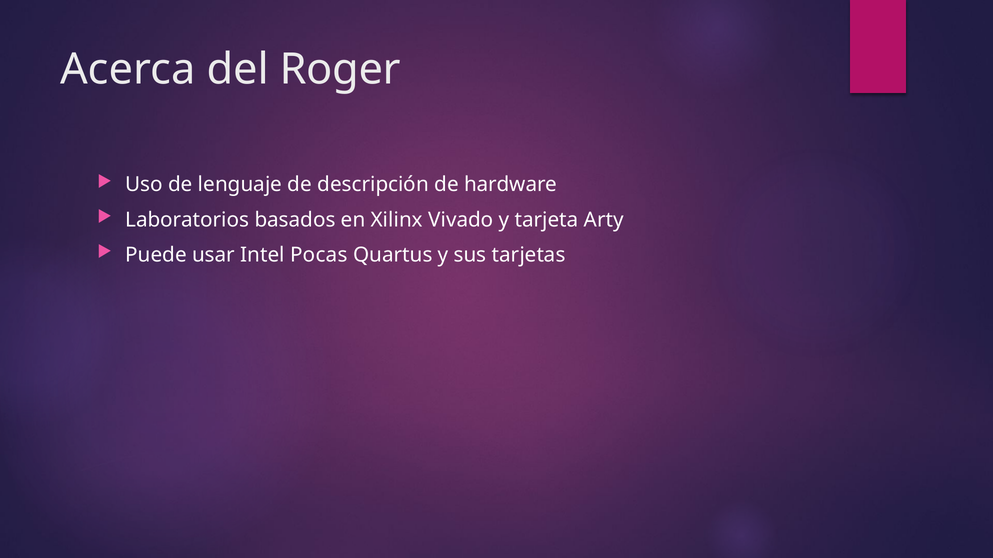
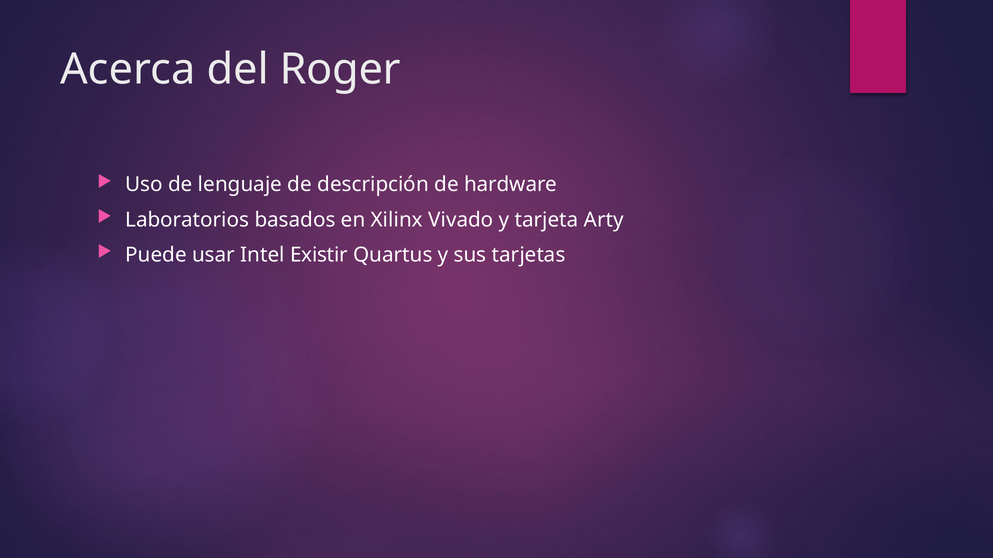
Pocas: Pocas -> Existir
